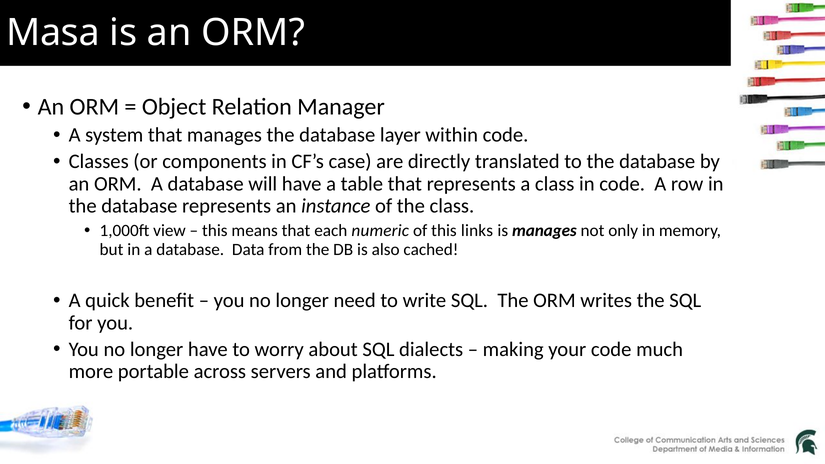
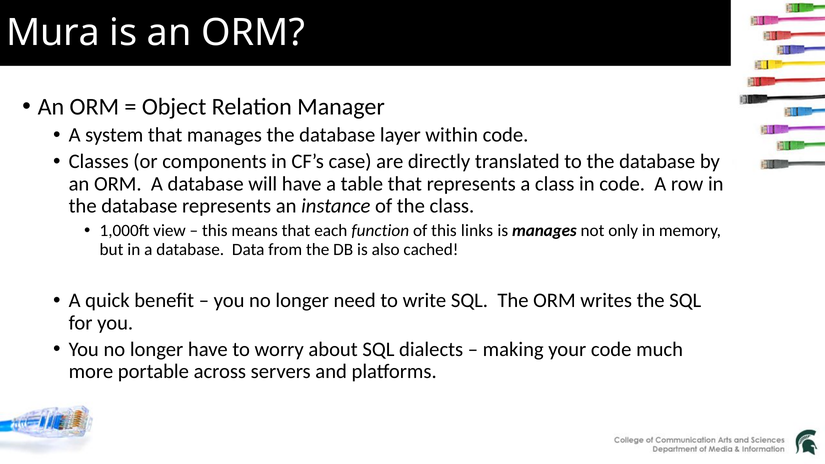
Masa: Masa -> Mura
numeric: numeric -> function
